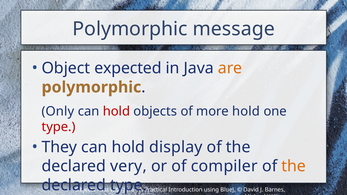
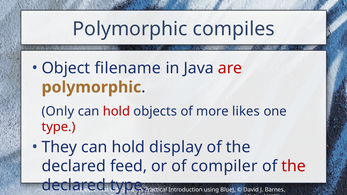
message: message -> compiles
expected: expected -> filename
are colour: orange -> red
more hold: hold -> likes
very: very -> feed
the at (294, 166) colour: orange -> red
